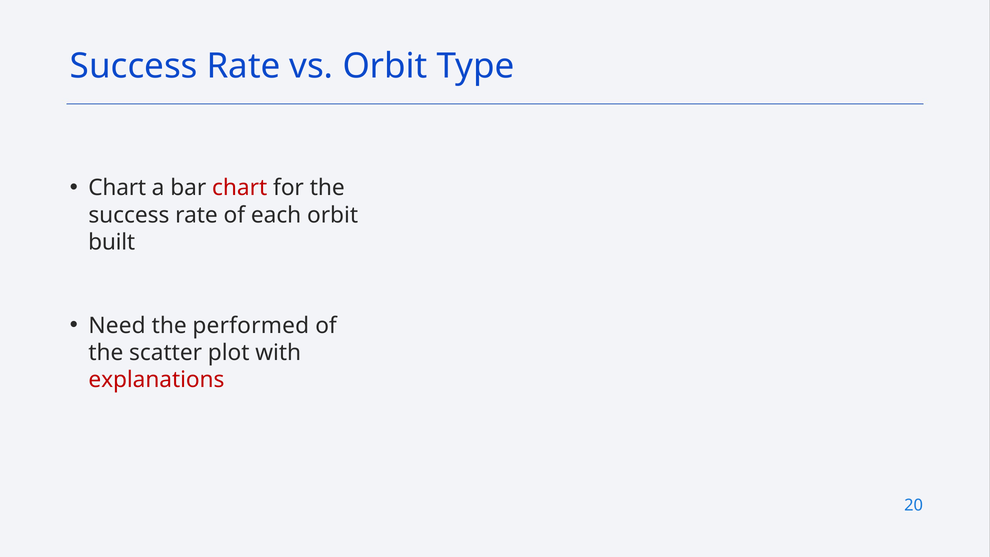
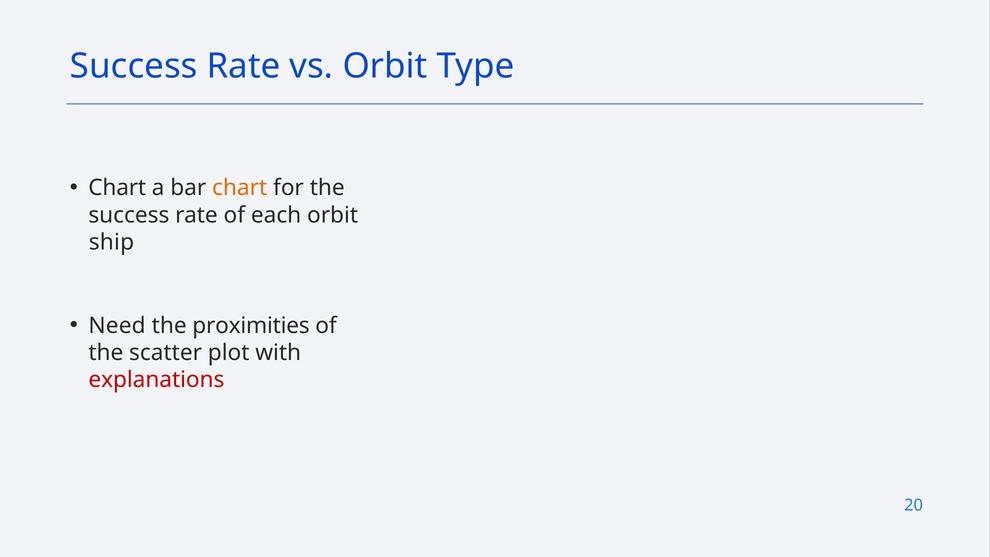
chart at (240, 188) colour: red -> orange
built: built -> ship
performed: performed -> proximities
